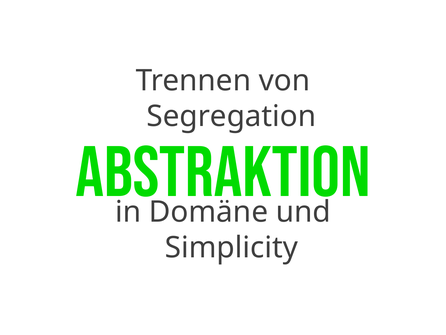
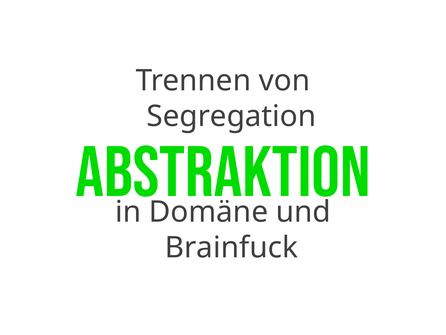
Simplicity: Simplicity -> Brainfuck
